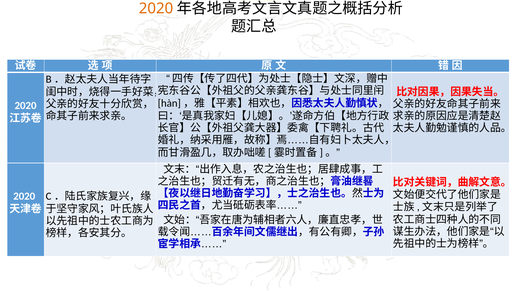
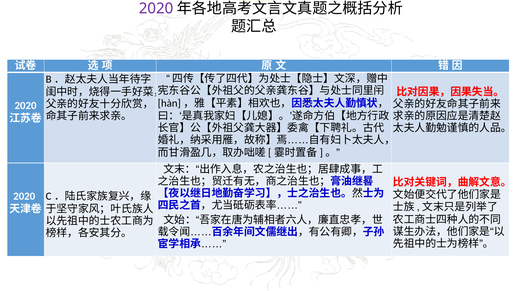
2020 at (156, 8) colour: orange -> purple
